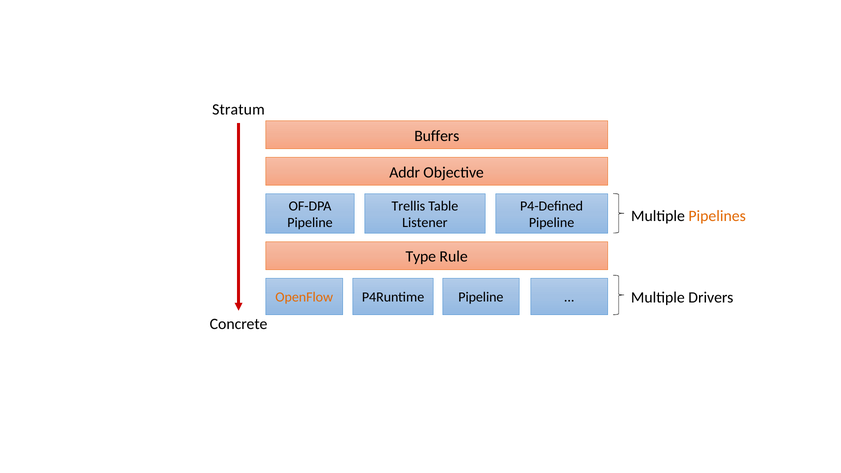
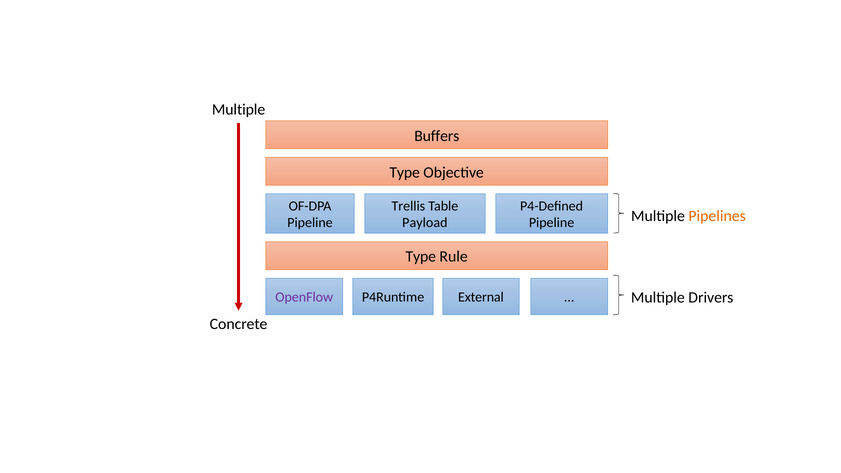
Stratum at (238, 110): Stratum -> Multiple
Addr at (405, 172): Addr -> Type
Listener: Listener -> Payload
OpenFlow colour: orange -> purple
P4Runtime Pipeline: Pipeline -> External
